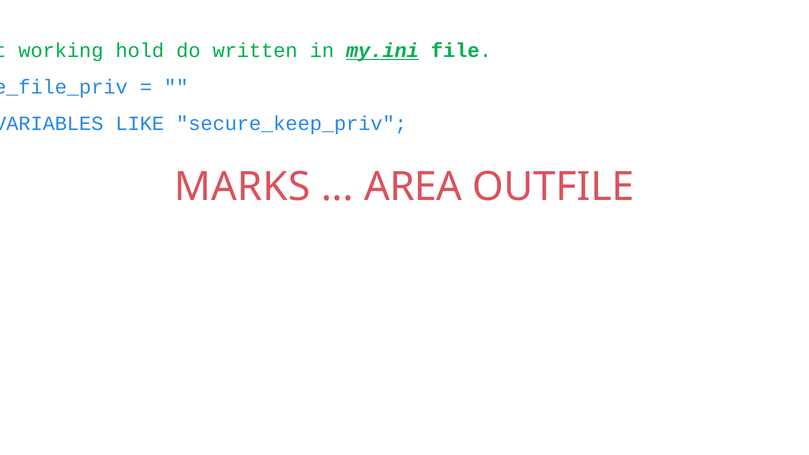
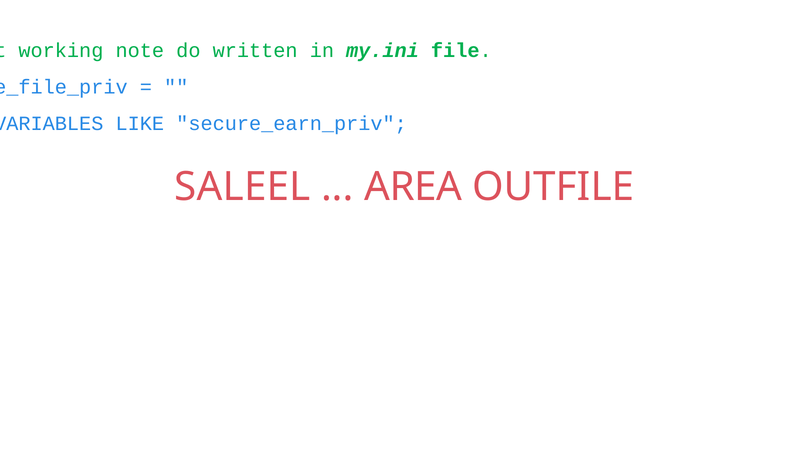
hold: hold -> note
my.ini underline: present -> none
secure_keep_priv: secure_keep_priv -> secure_earn_priv
MARKS: MARKS -> SALEEL
